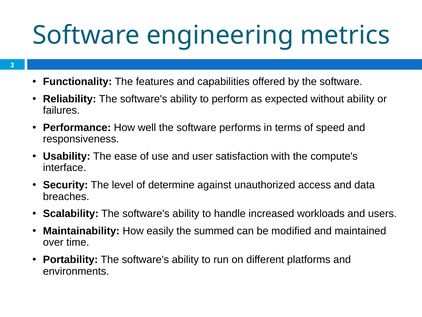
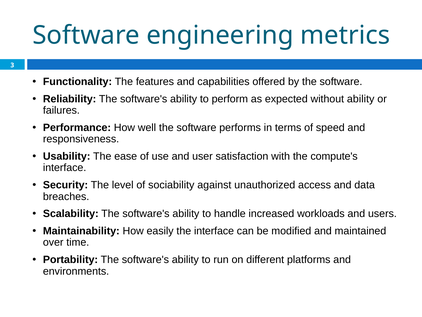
determine: determine -> sociability
the summed: summed -> interface
